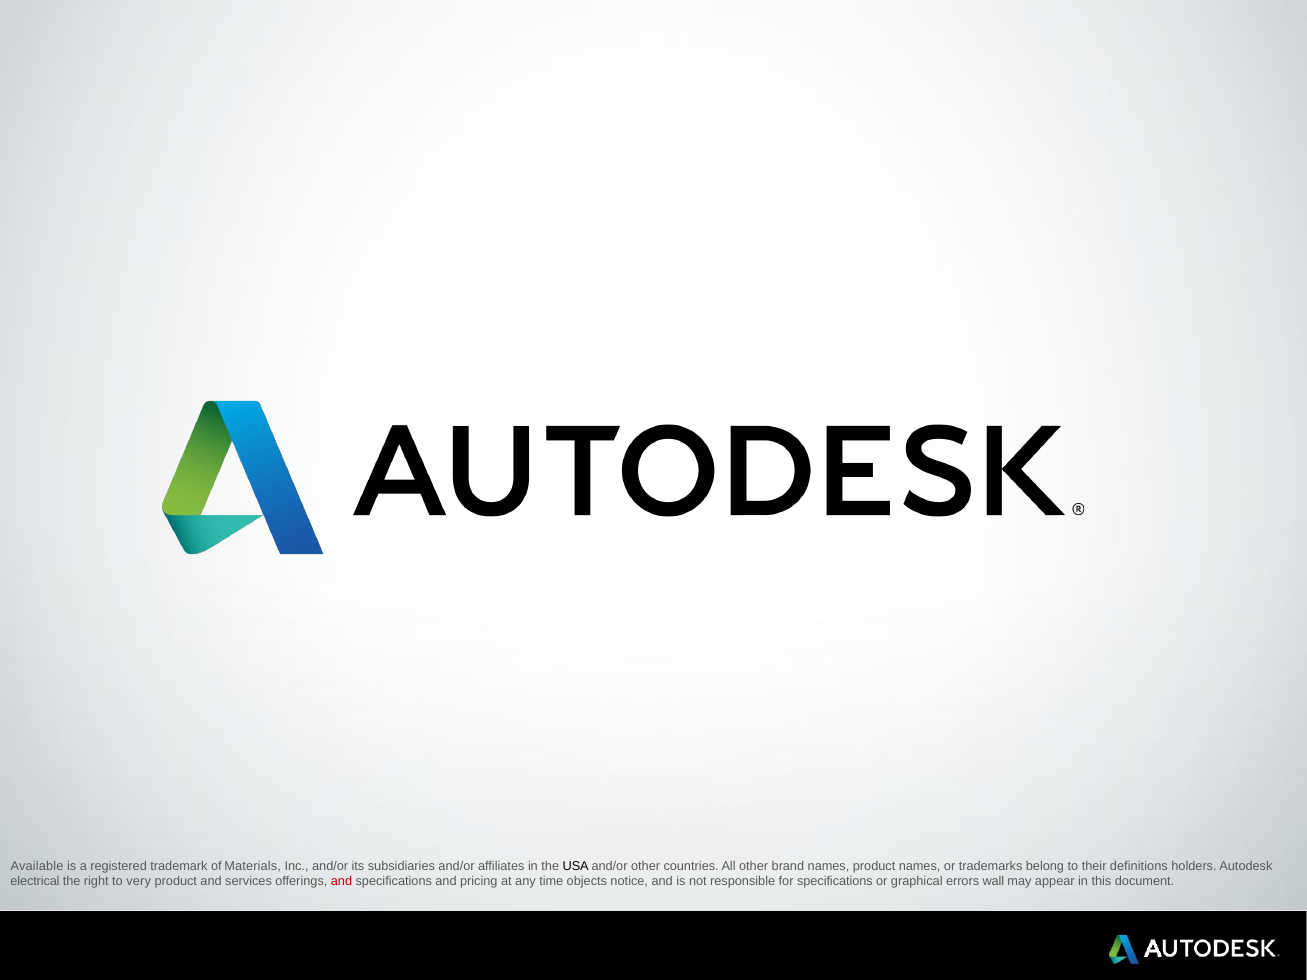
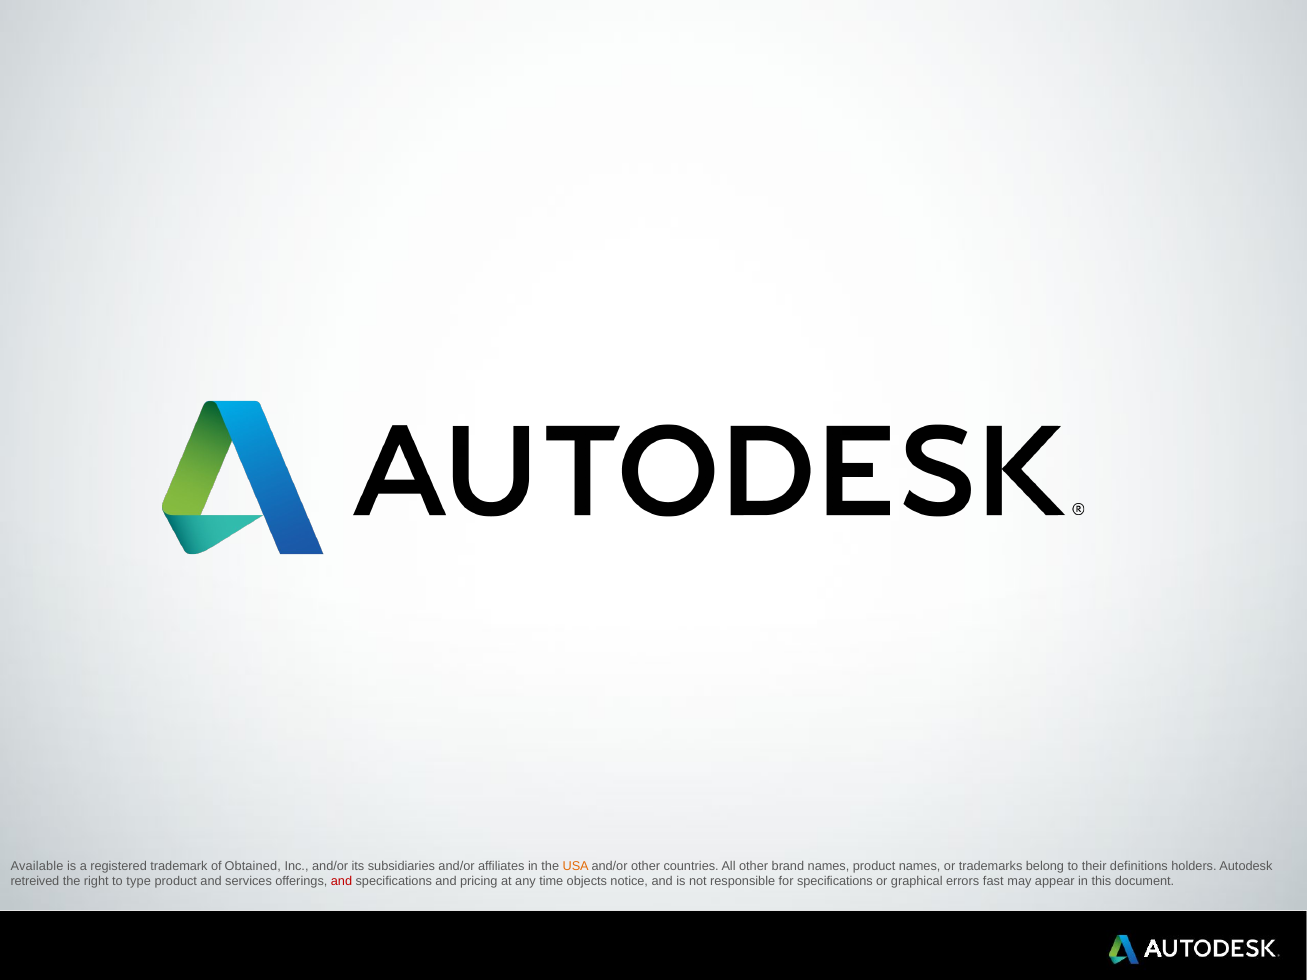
Materials: Materials -> Obtained
USA colour: black -> orange
electrical: electrical -> retreived
very: very -> type
wall: wall -> fast
